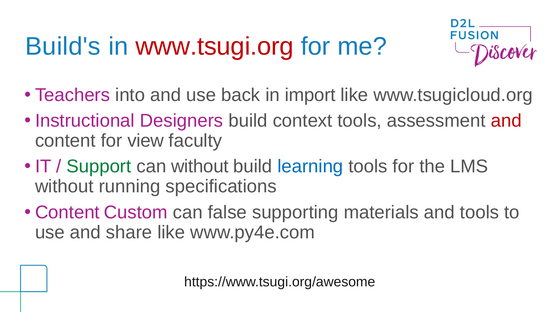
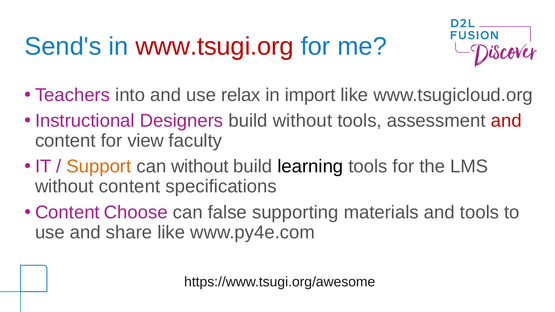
Build's: Build's -> Send's
back: back -> relax
build context: context -> without
Support colour: green -> orange
learning colour: blue -> black
without running: running -> content
Custom: Custom -> Choose
